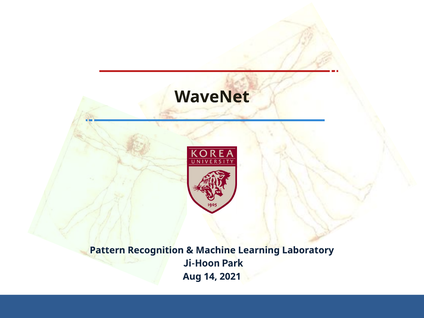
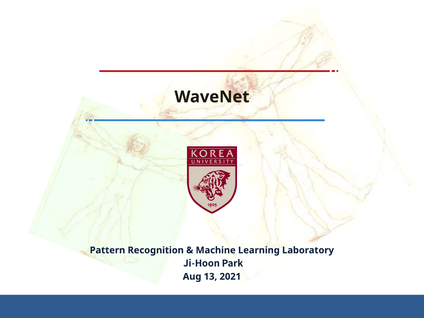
14: 14 -> 13
